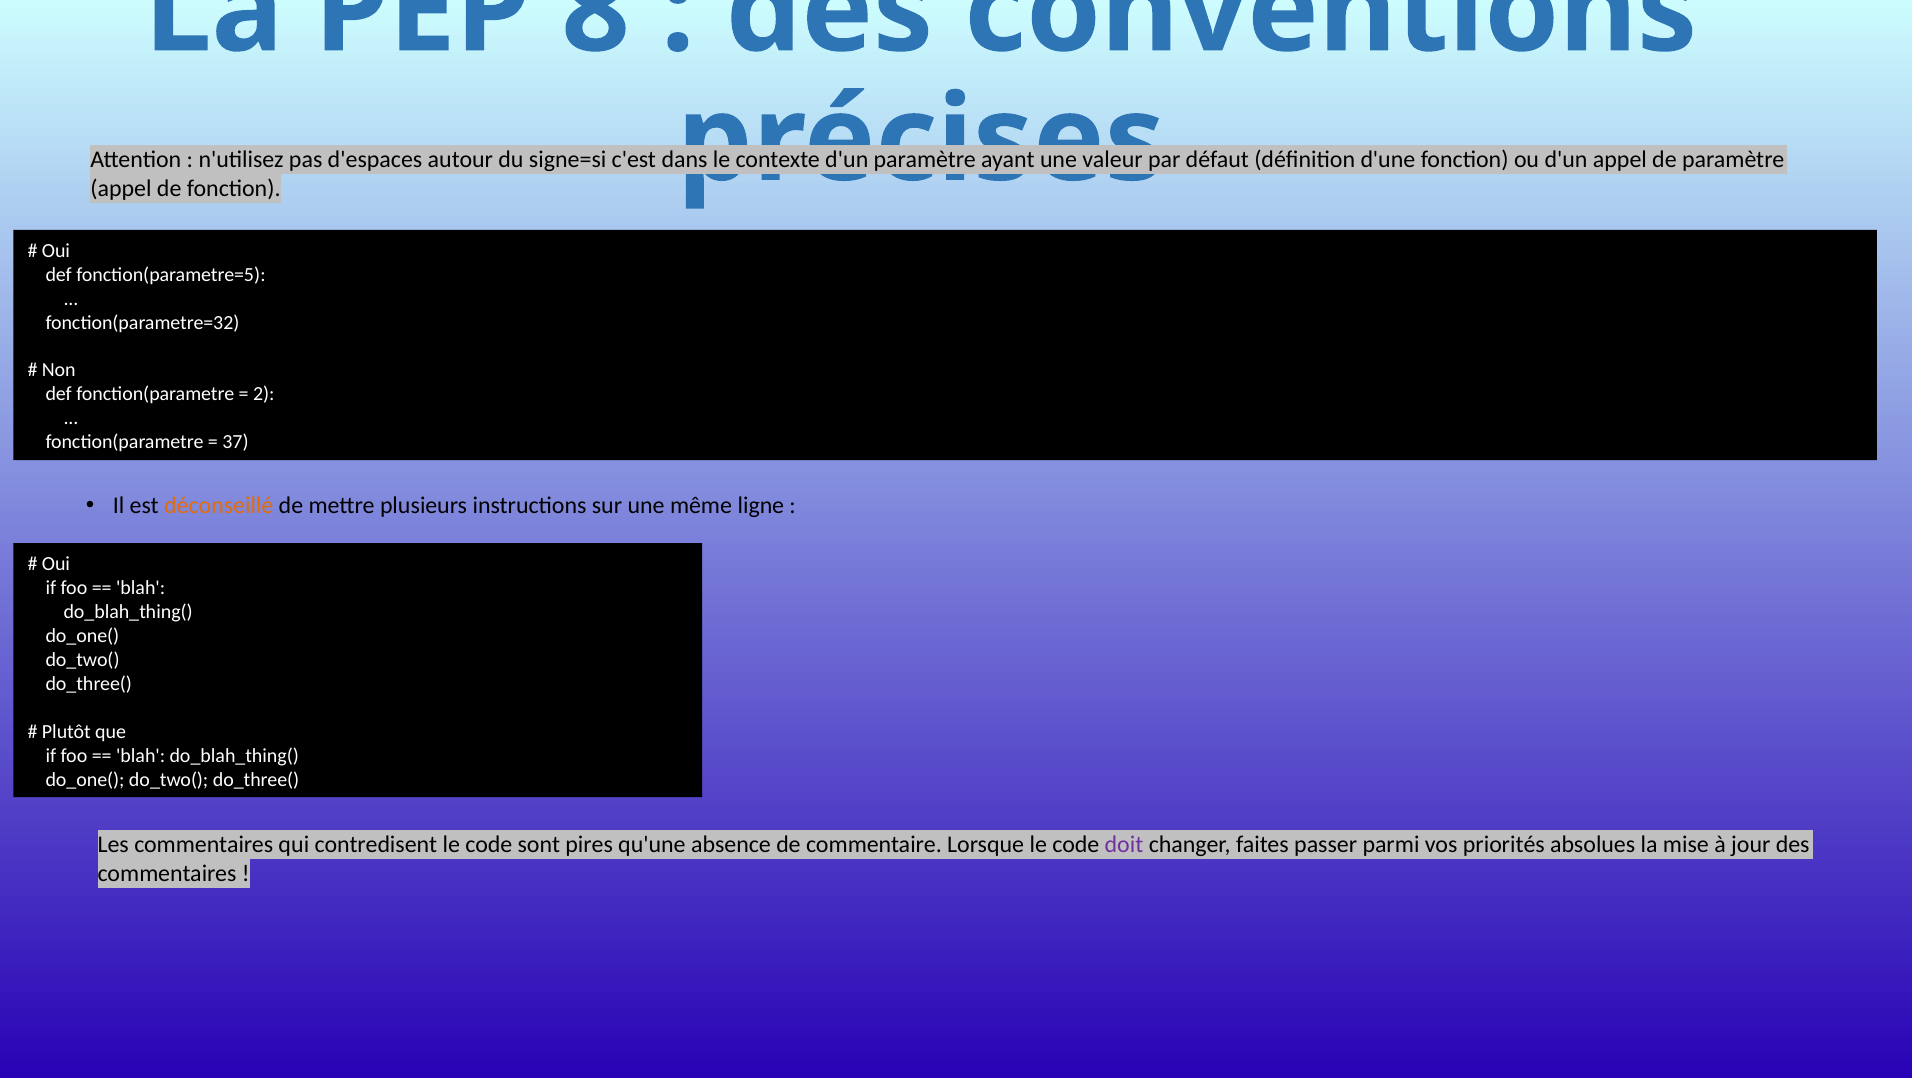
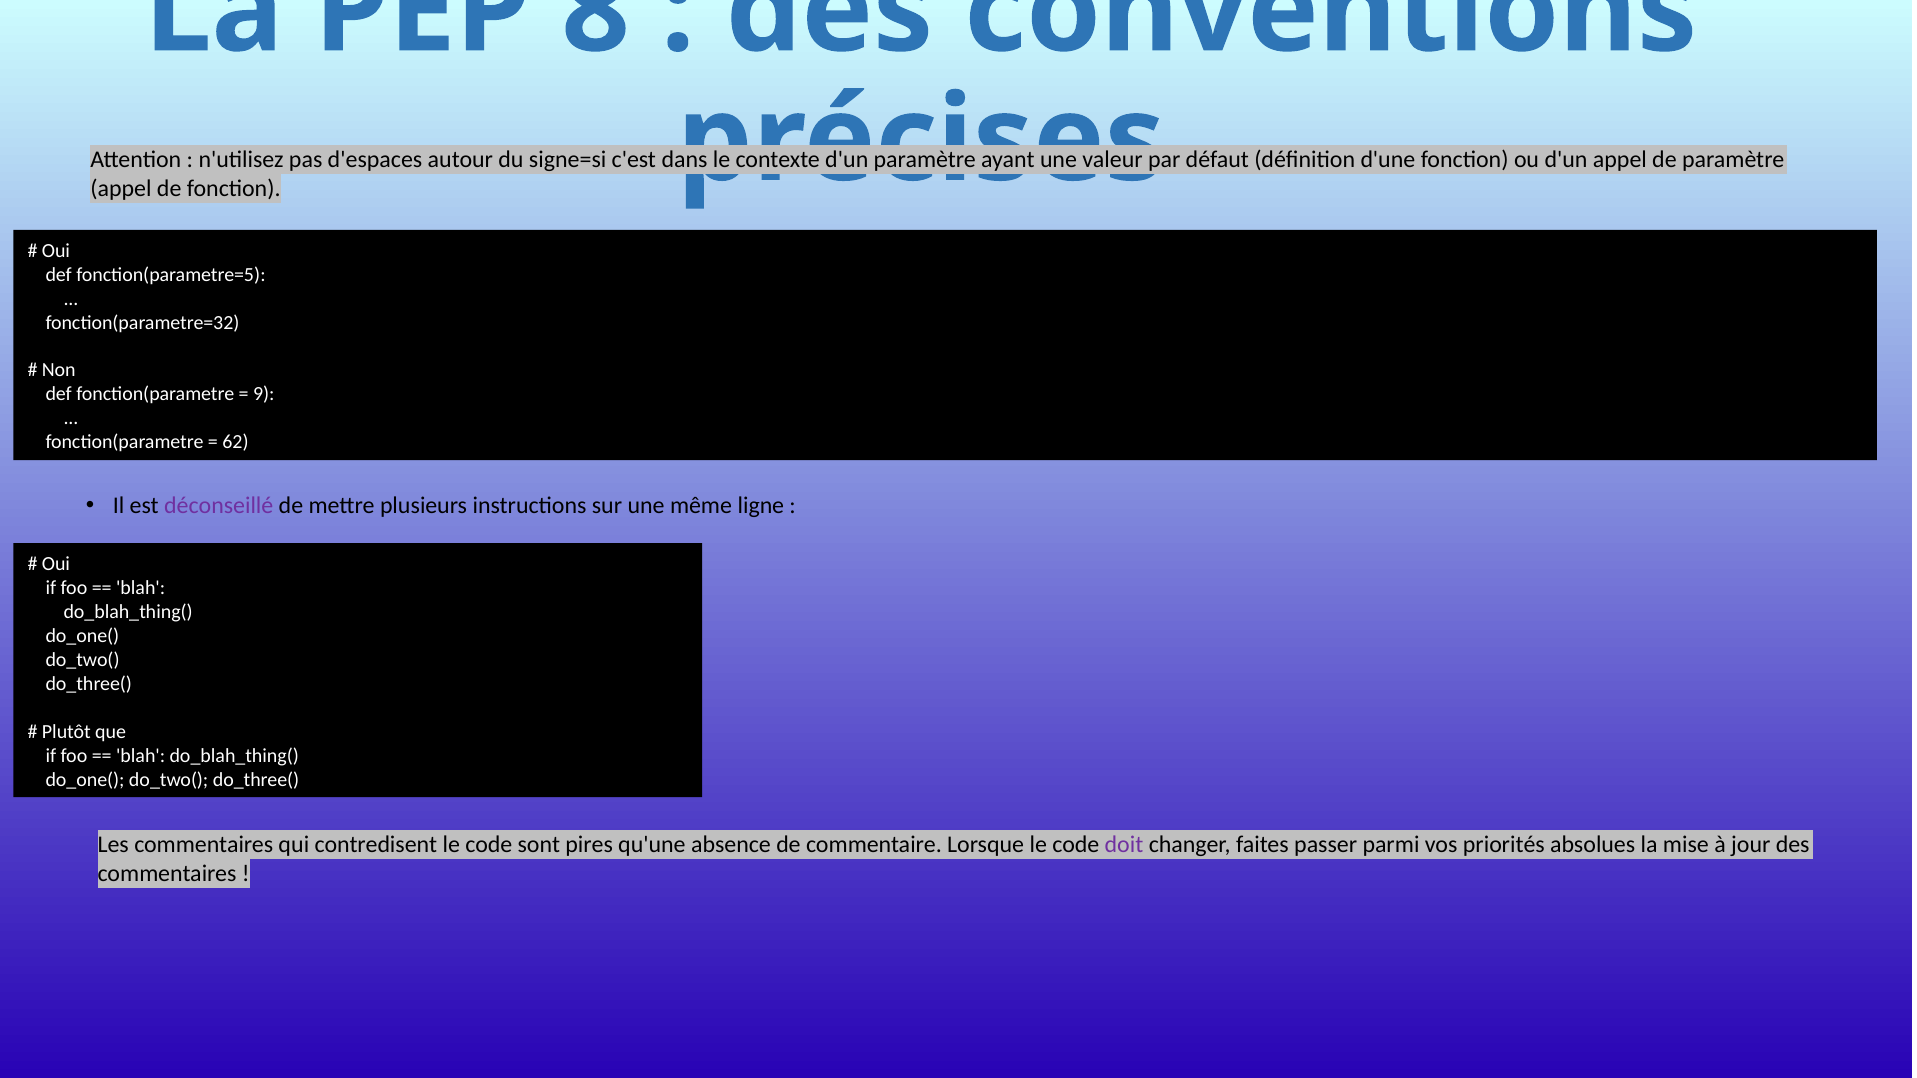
2: 2 -> 9
37: 37 -> 62
déconseillé colour: orange -> purple
